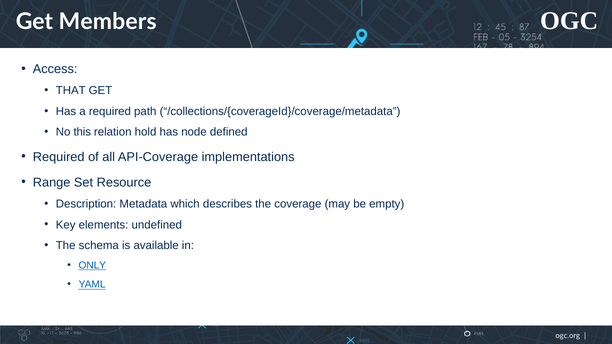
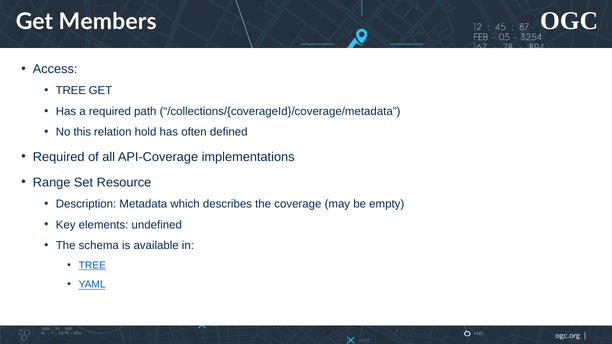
THAT at (71, 91): THAT -> TREE
node: node -> often
ONLY at (92, 266): ONLY -> TREE
